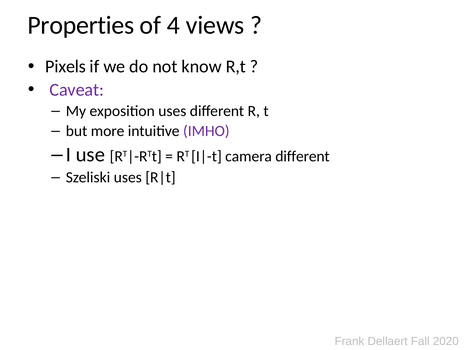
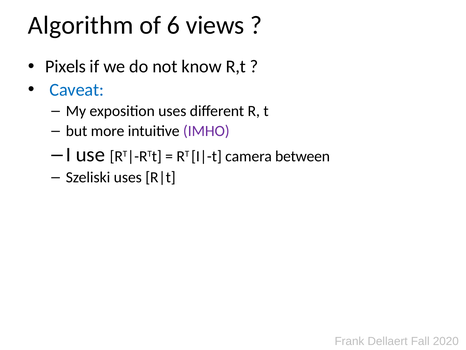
Properties: Properties -> Algorithm
4: 4 -> 6
Caveat colour: purple -> blue
camera different: different -> between
